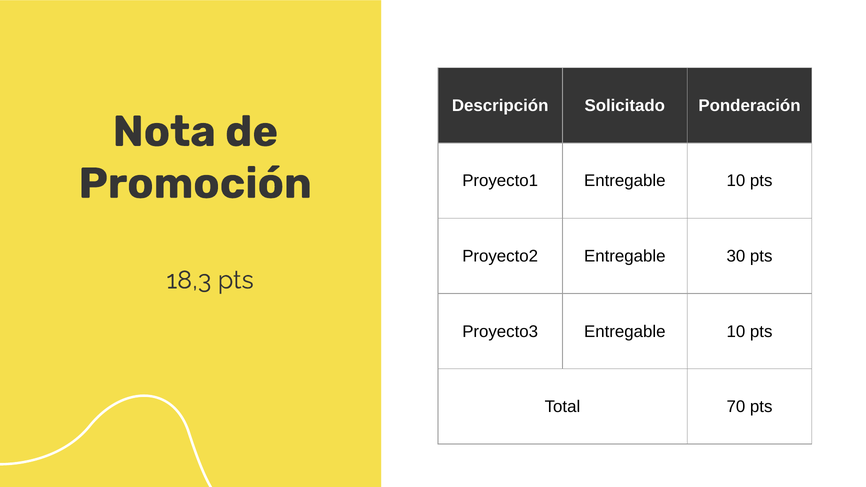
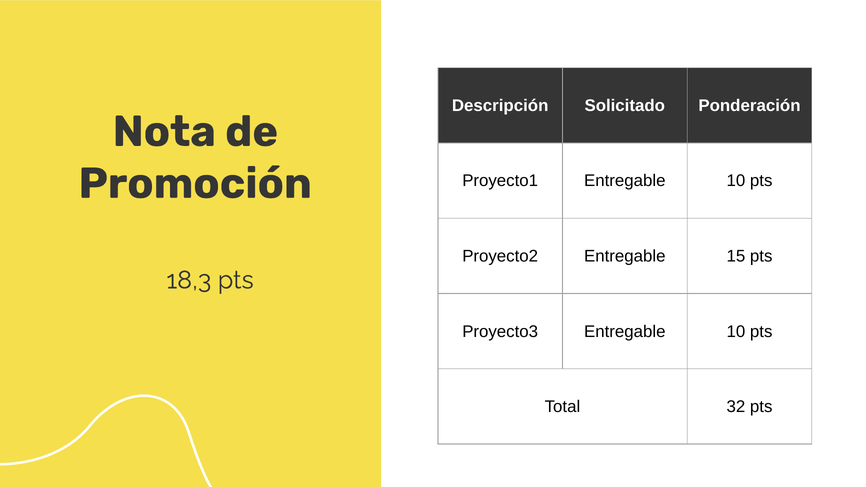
30: 30 -> 15
70: 70 -> 32
